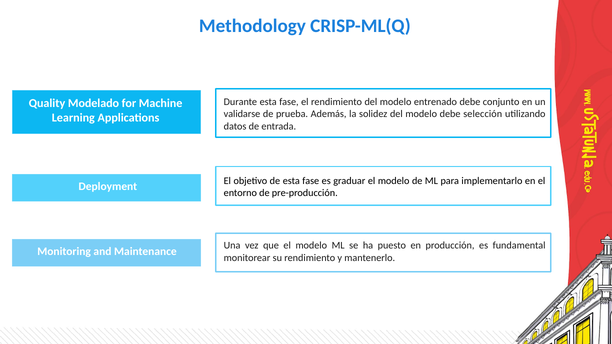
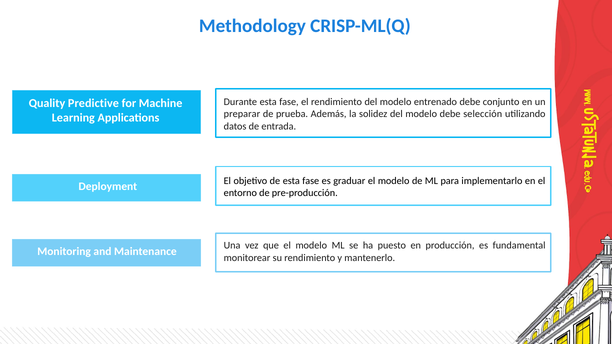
Modelado: Modelado -> Predictive
validarse: validarse -> preparar
